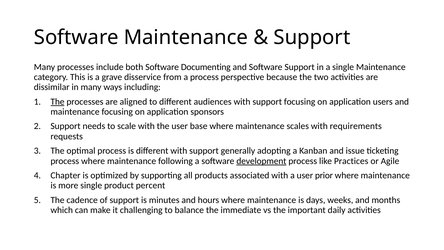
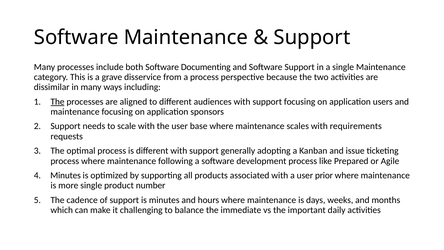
development underline: present -> none
Practices: Practices -> Prepared
Chapter at (66, 175): Chapter -> Minutes
percent: percent -> number
